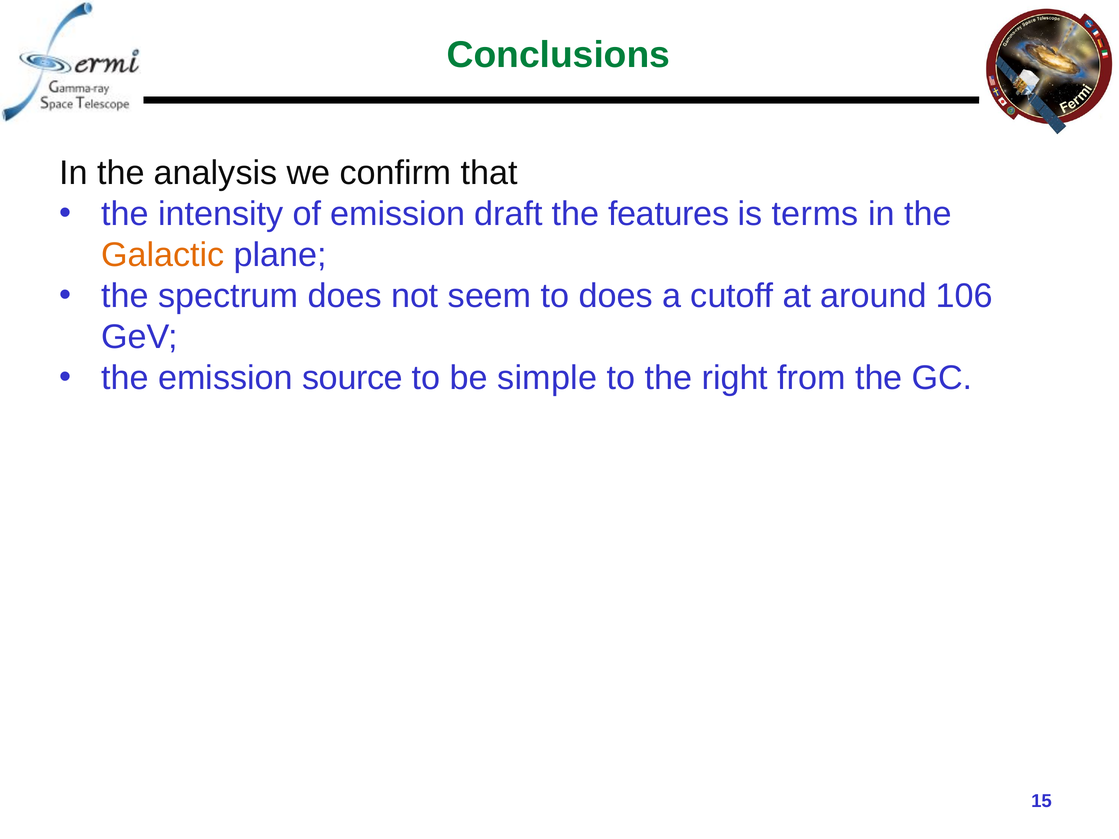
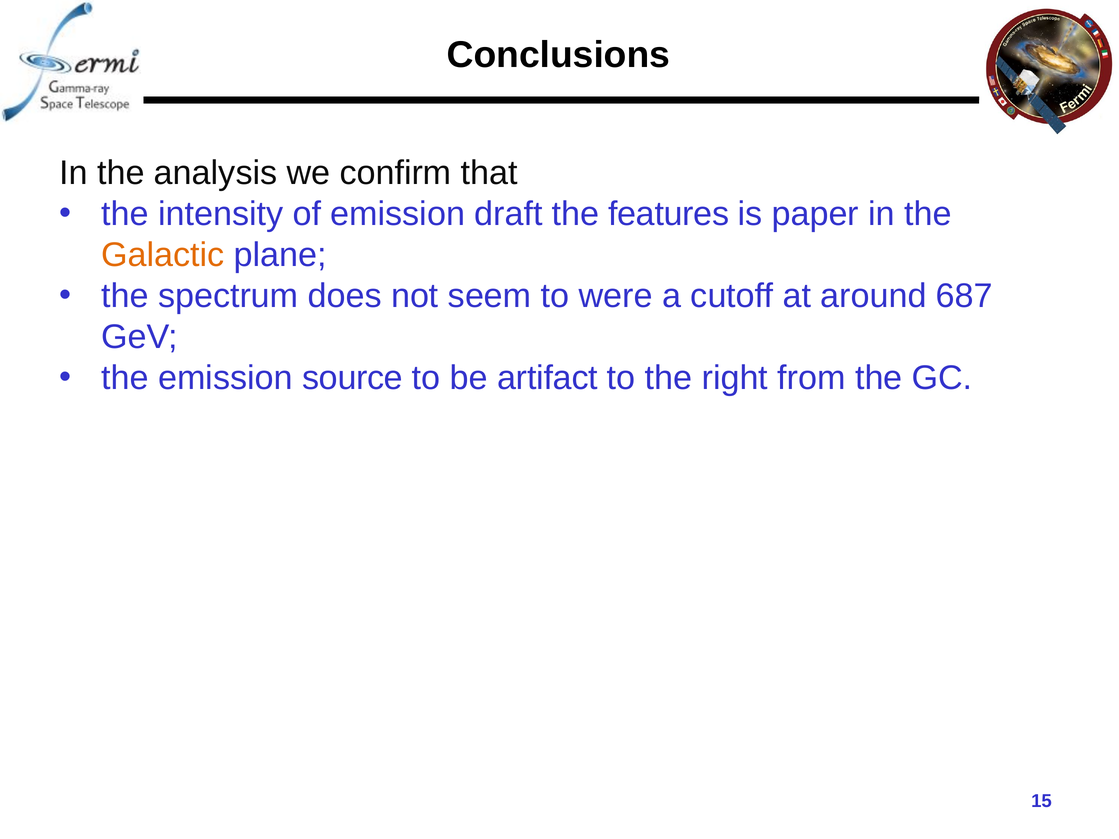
Conclusions colour: green -> black
terms: terms -> paper
to does: does -> were
106: 106 -> 687
simple: simple -> artifact
